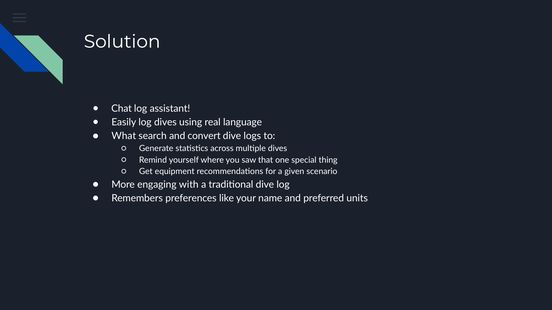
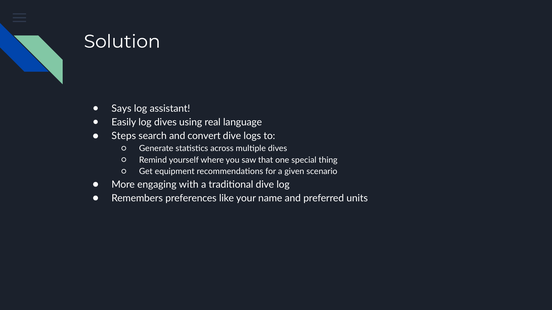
Chat: Chat -> Says
What: What -> Steps
